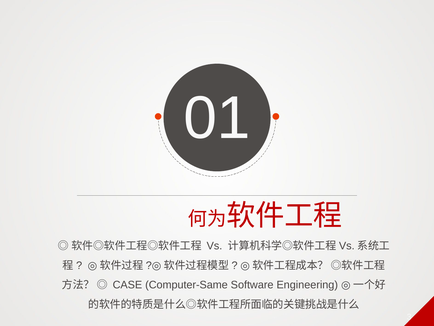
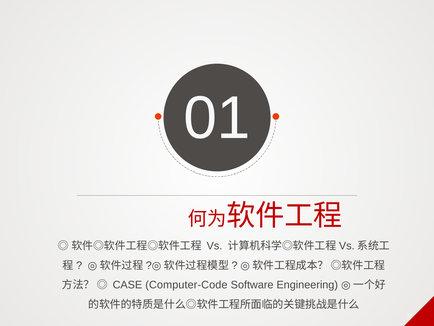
Computer-Same: Computer-Same -> Computer-Code
